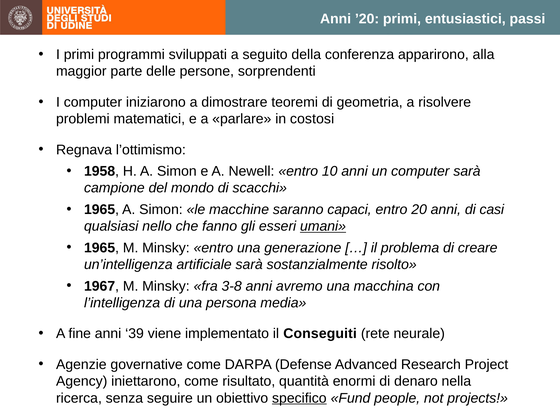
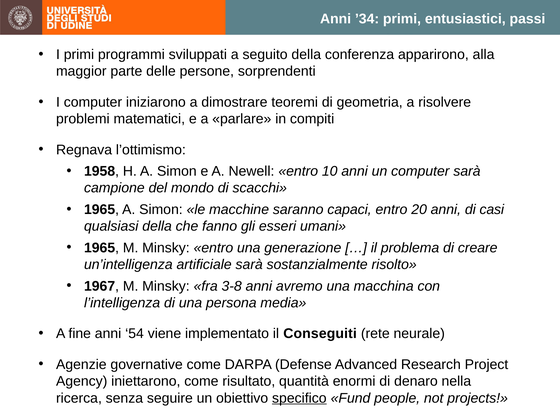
’20: ’20 -> ’34
costosi: costosi -> compiti
qualsiasi nello: nello -> della
umani underline: present -> none
39: 39 -> 54
